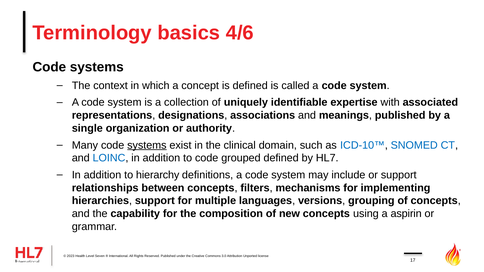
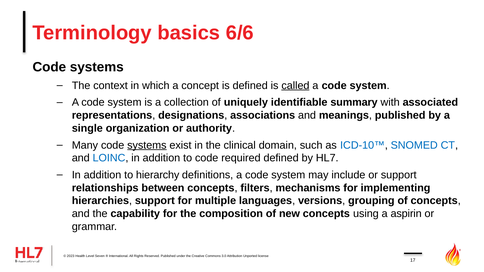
4/6: 4/6 -> 6/6
called underline: none -> present
expertise: expertise -> summary
grouped: grouped -> required
